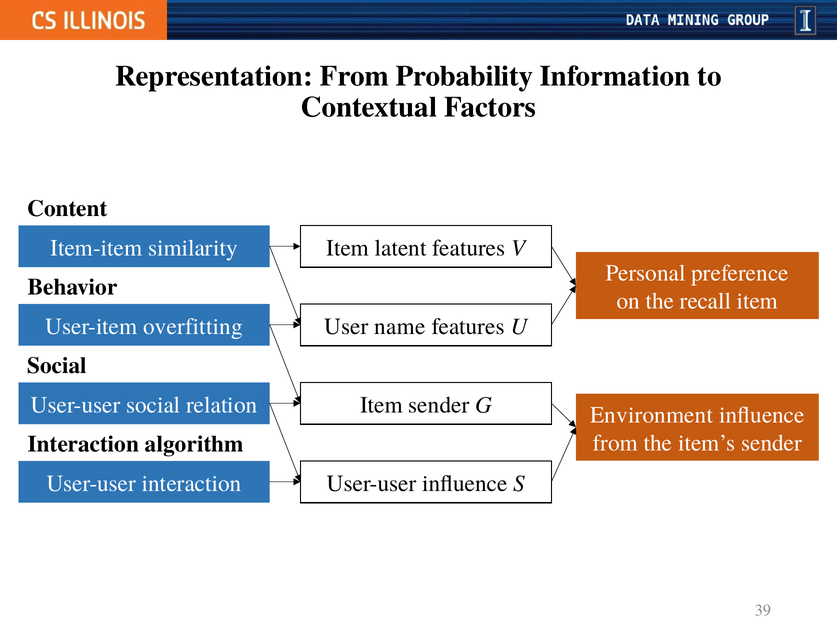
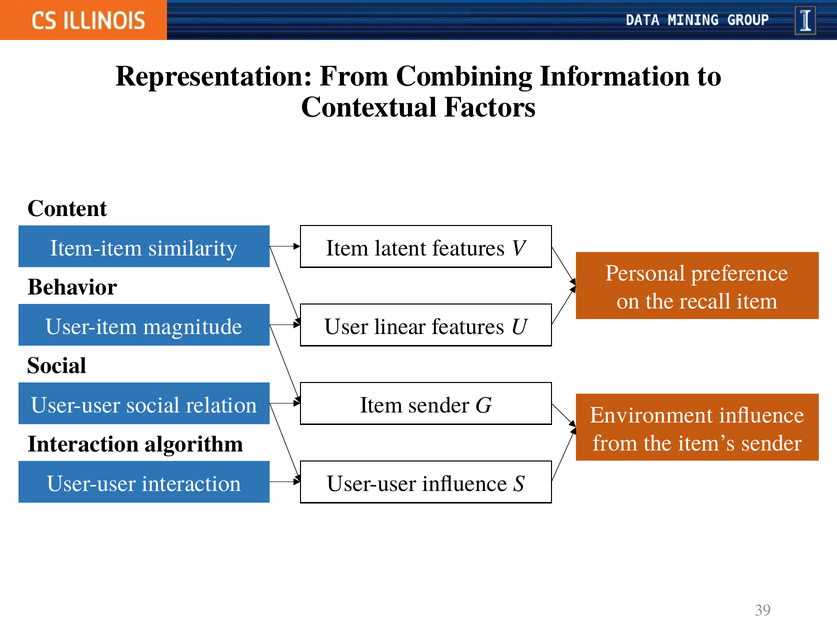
Probability: Probability -> Combining
overfitting: overfitting -> magnitude
name: name -> linear
